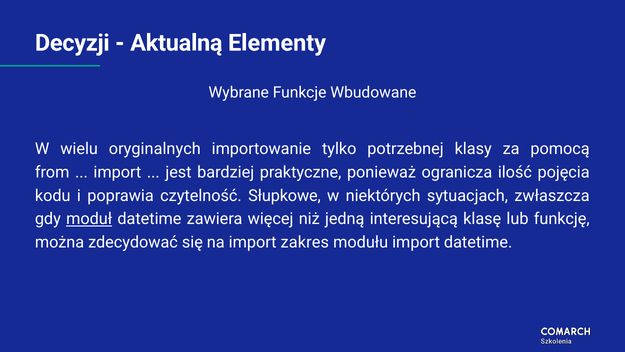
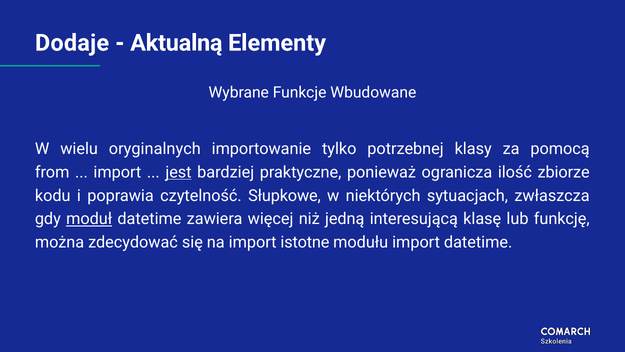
Decyzji: Decyzji -> Dodaje
jest underline: none -> present
pojęcia: pojęcia -> zbiorze
zakres: zakres -> istotne
